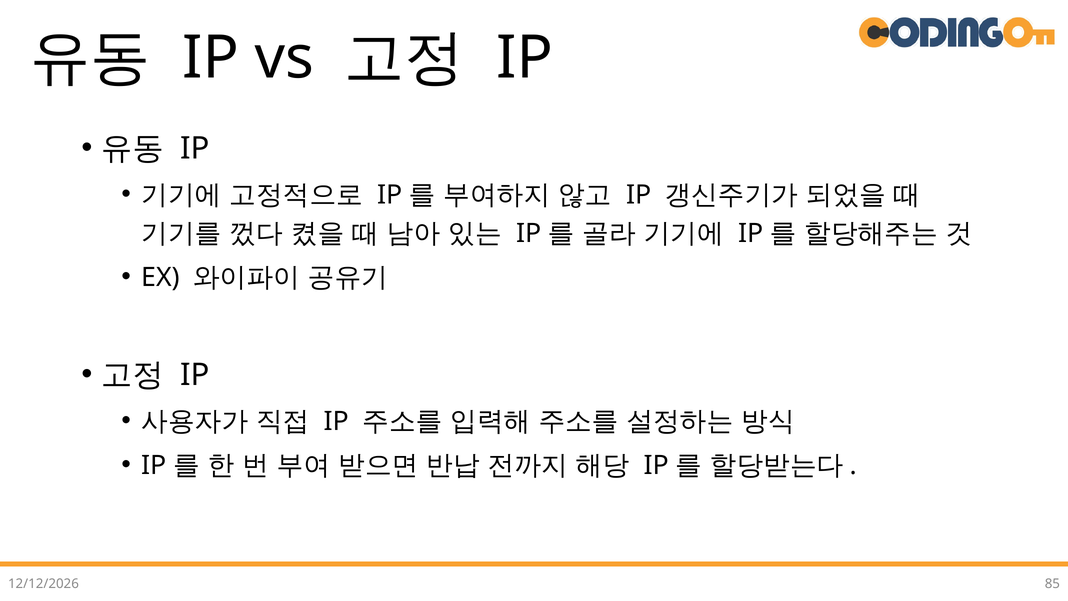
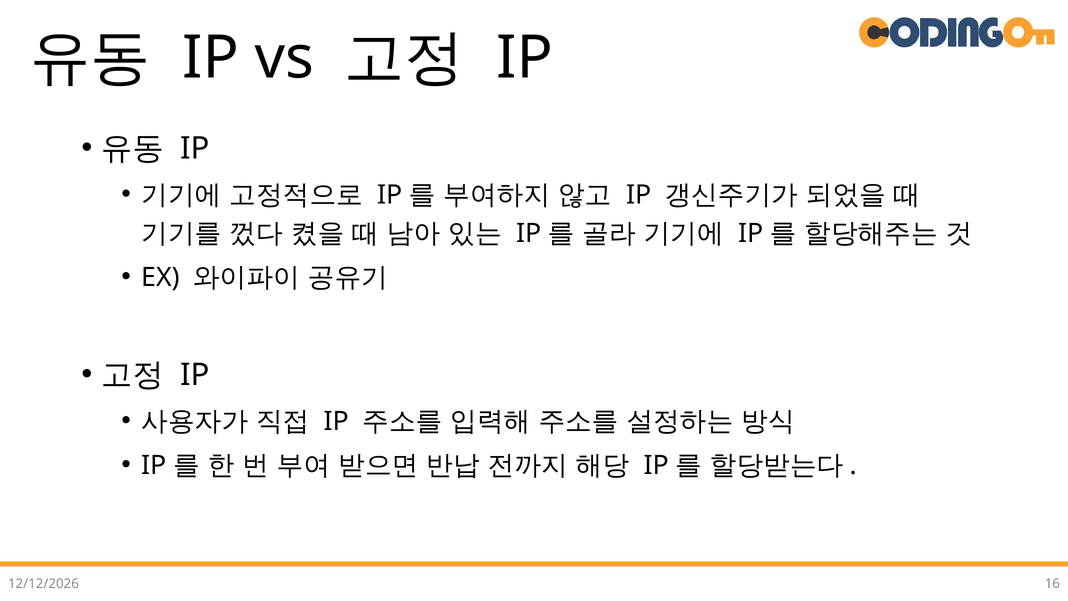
85: 85 -> 16
